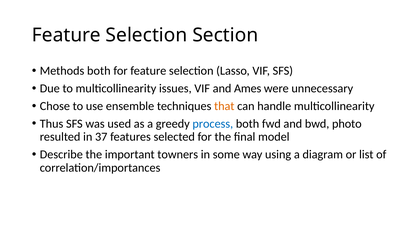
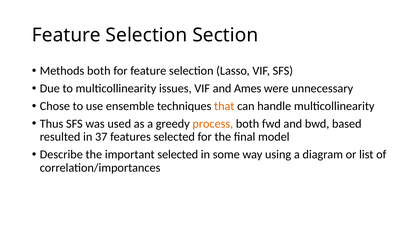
process colour: blue -> orange
photo: photo -> based
important towners: towners -> selected
